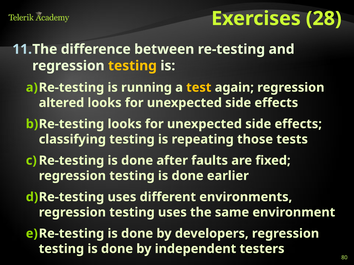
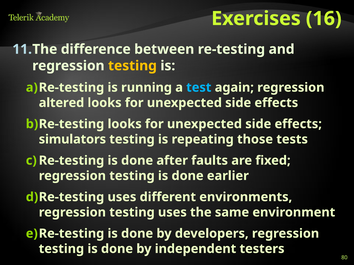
28: 28 -> 16
test colour: yellow -> light blue
classifying: classifying -> simulators
